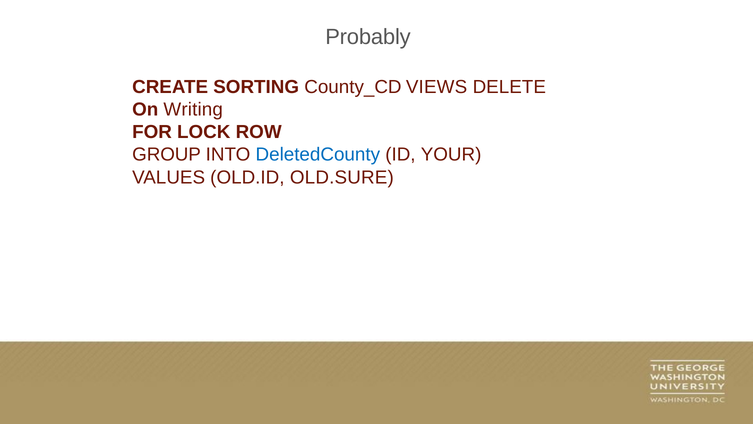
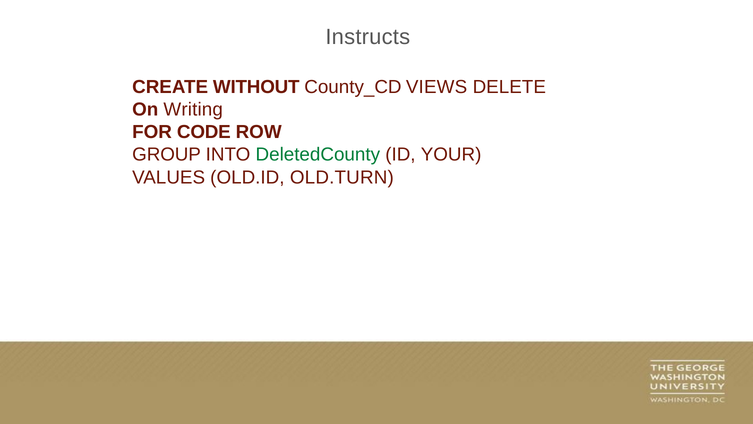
Probably: Probably -> Instructs
SORTING: SORTING -> WITHOUT
LOCK: LOCK -> CODE
DeletedCounty colour: blue -> green
OLD.SURE: OLD.SURE -> OLD.TURN
